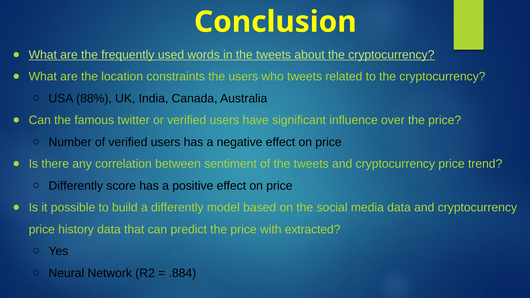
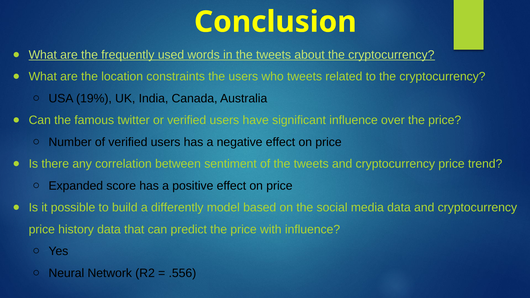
88%: 88% -> 19%
Differently at (76, 186): Differently -> Expanded
with extracted: extracted -> influence
.884: .884 -> .556
